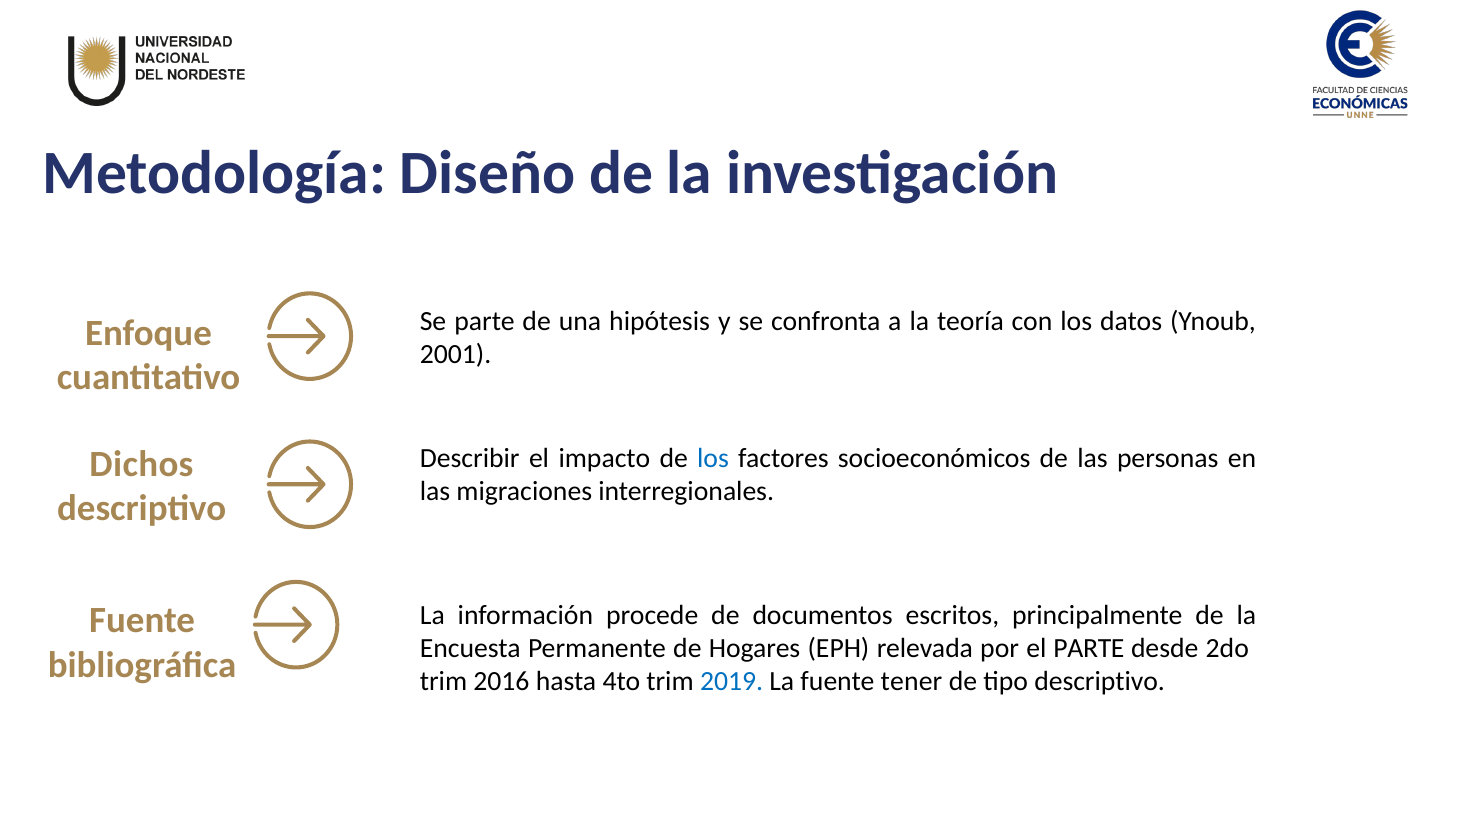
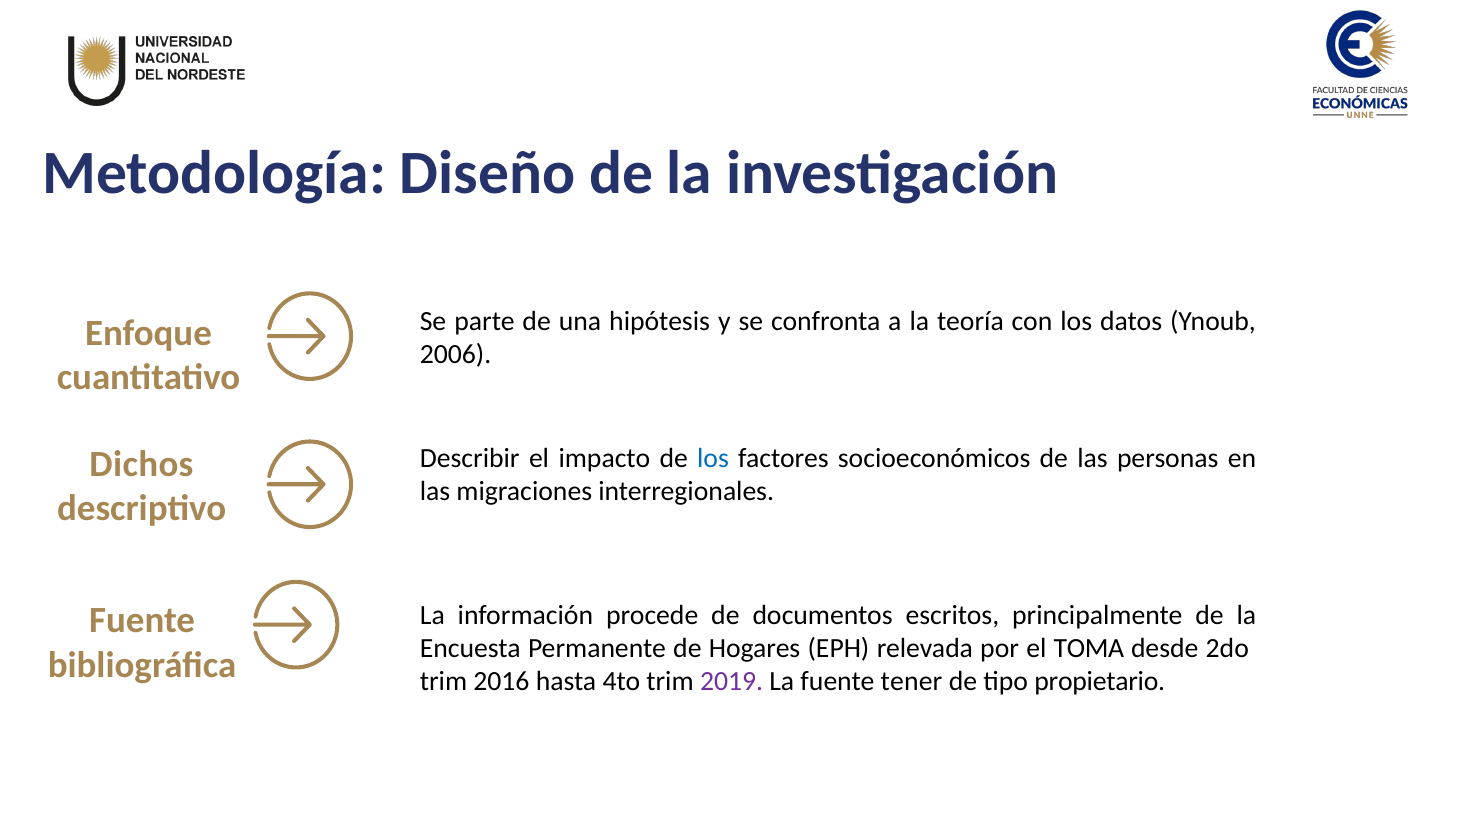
2001: 2001 -> 2006
el PARTE: PARTE -> TOMA
2019 colour: blue -> purple
tipo descriptivo: descriptivo -> propietario
